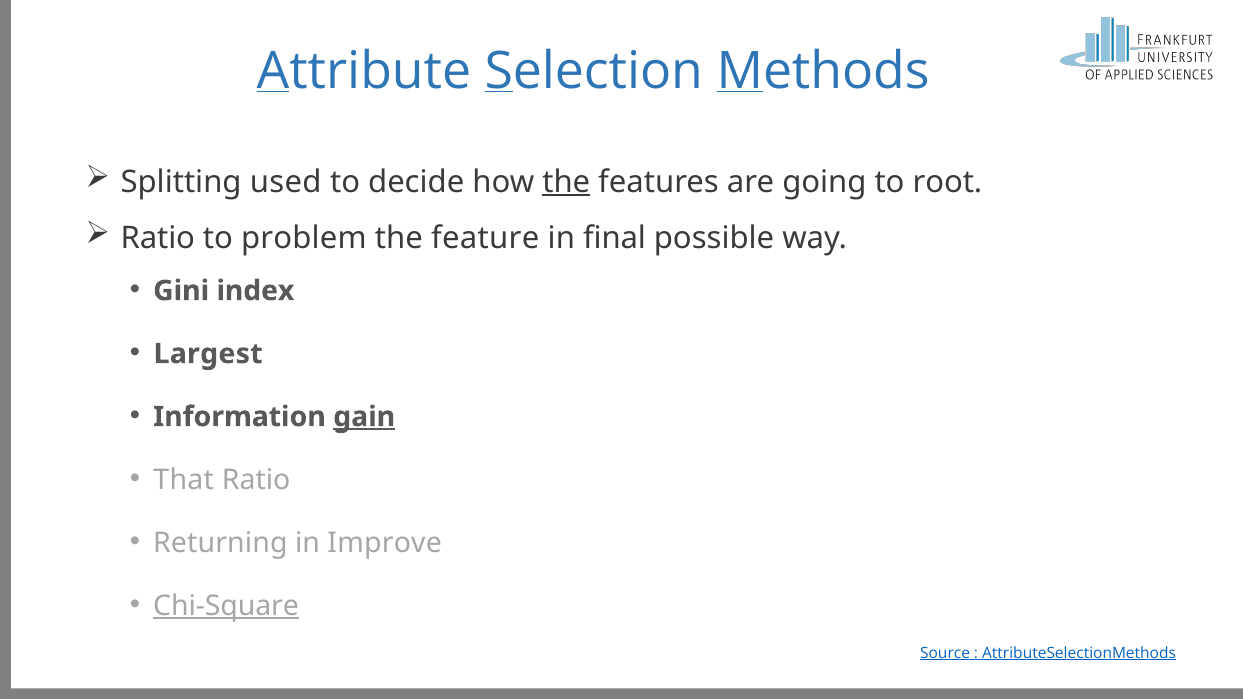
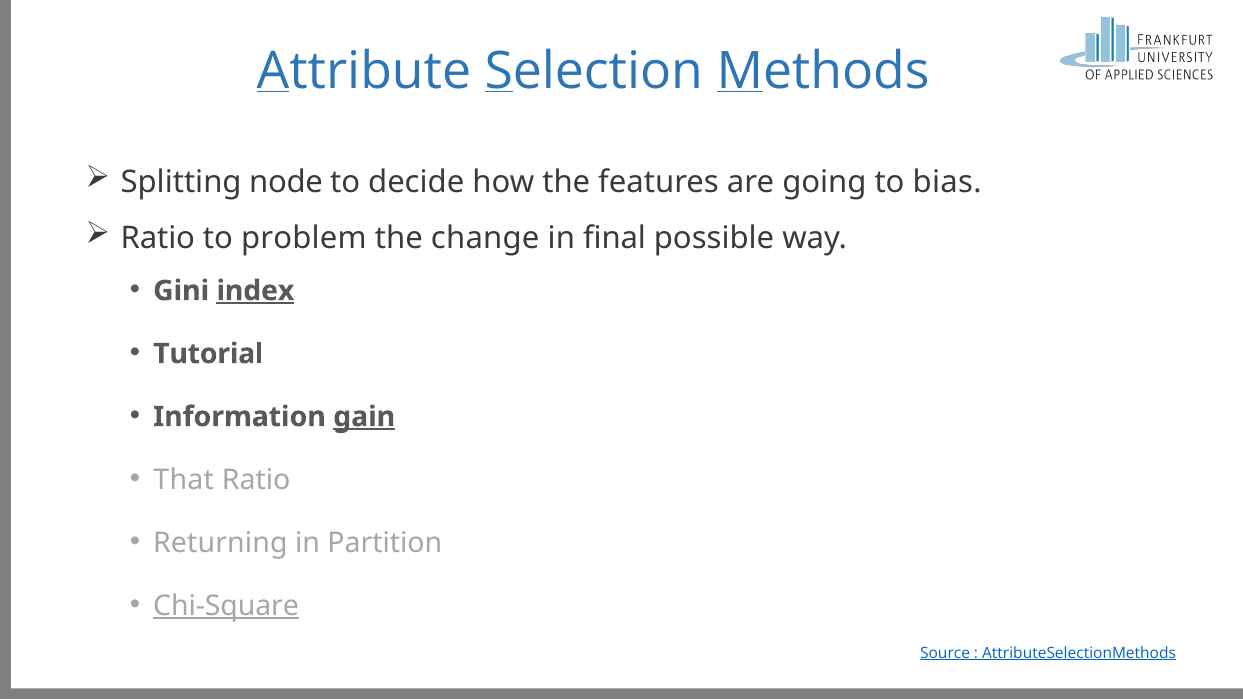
used: used -> node
the at (566, 182) underline: present -> none
root: root -> bias
feature: feature -> change
index underline: none -> present
Largest: Largest -> Tutorial
Improve: Improve -> Partition
